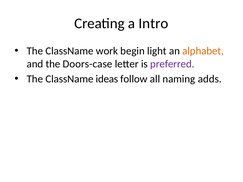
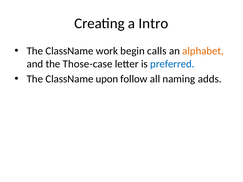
light: light -> calls
Doors-case: Doors-case -> Those-case
preferred colour: purple -> blue
ideas: ideas -> upon
